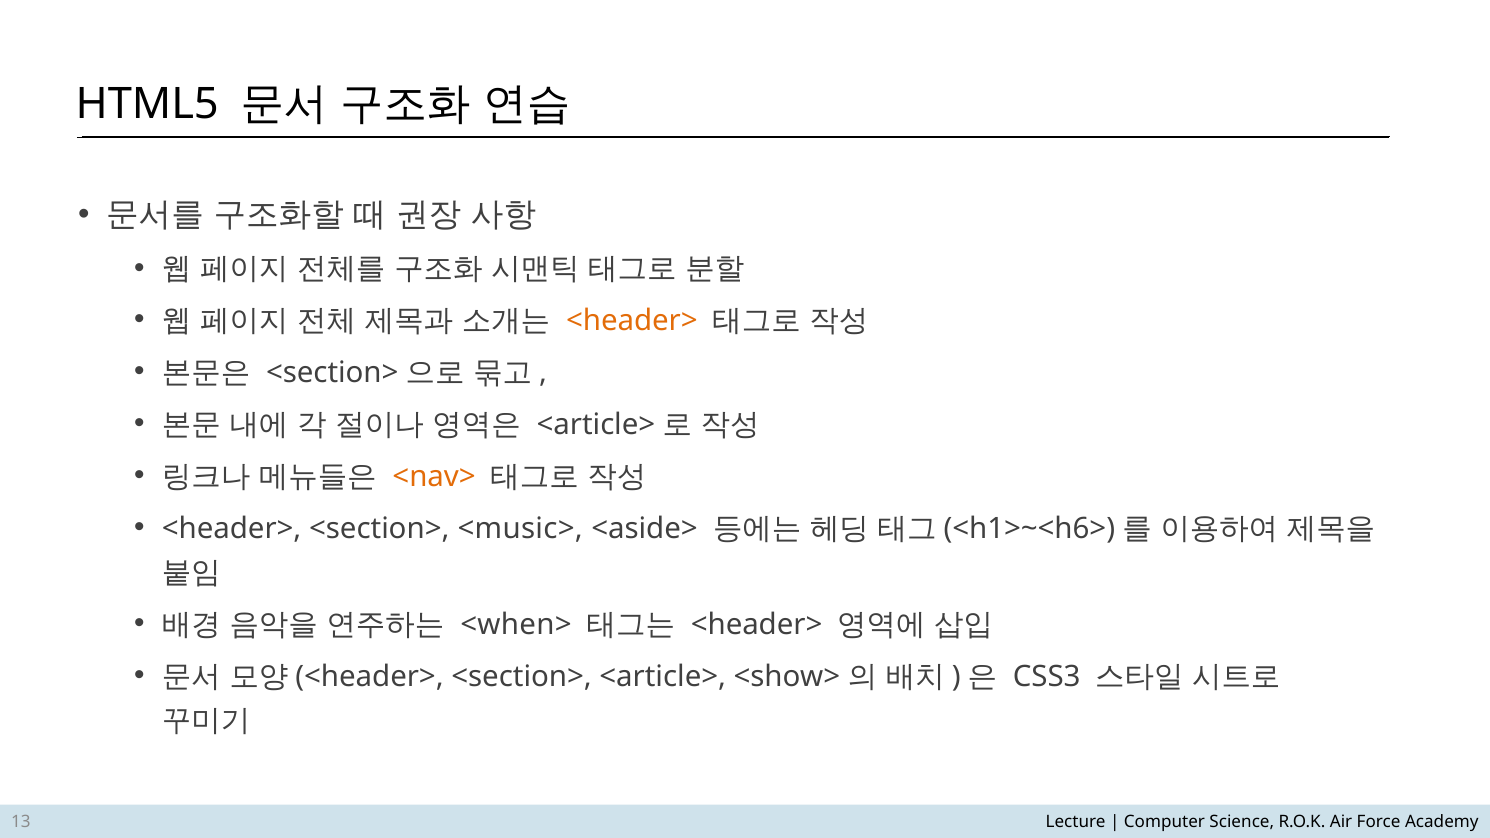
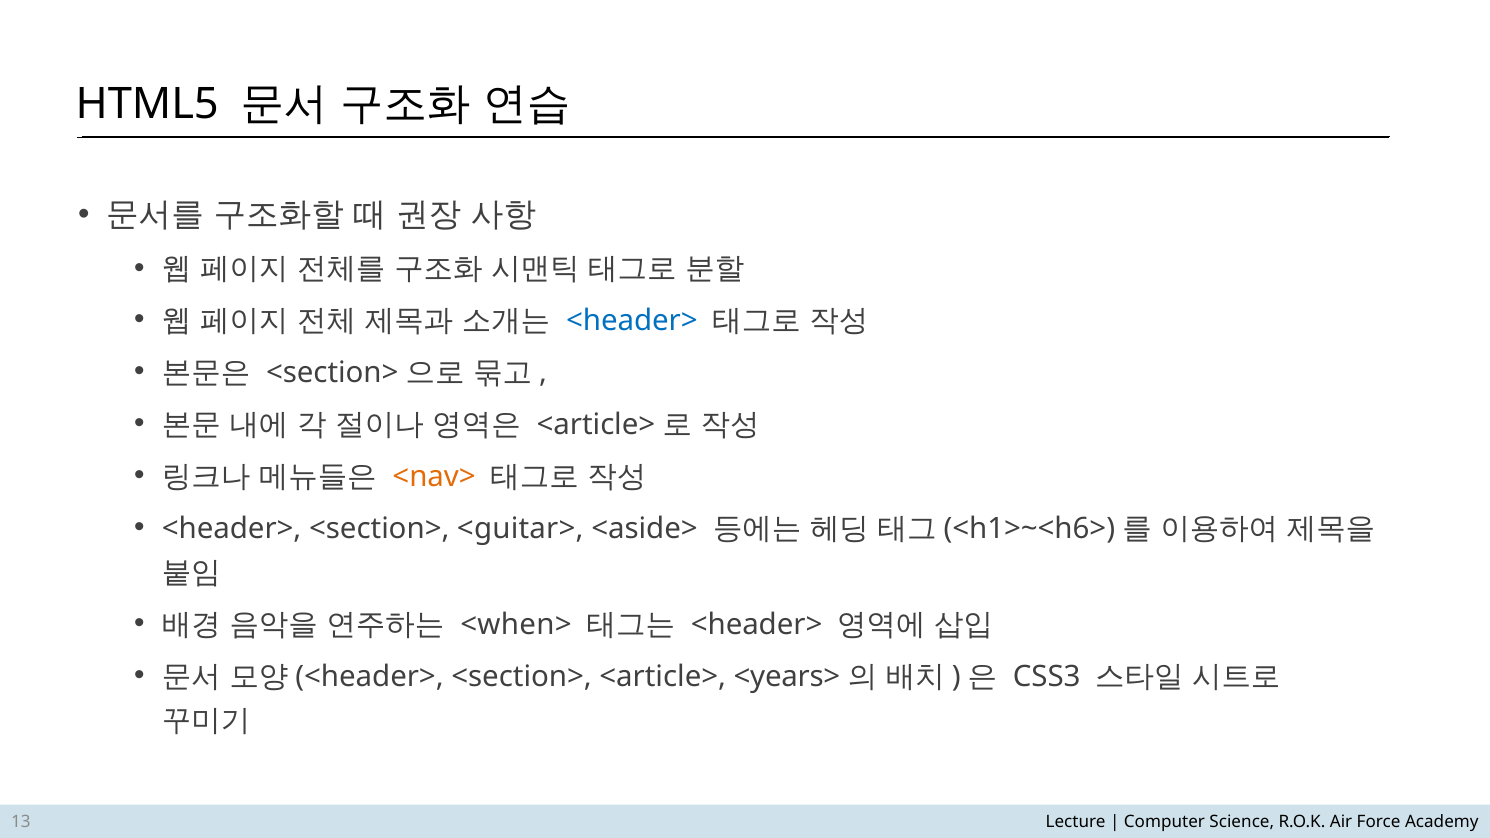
<header> at (632, 321) colour: orange -> blue
<music>: <music> -> <guitar>
<show>: <show> -> <years>
